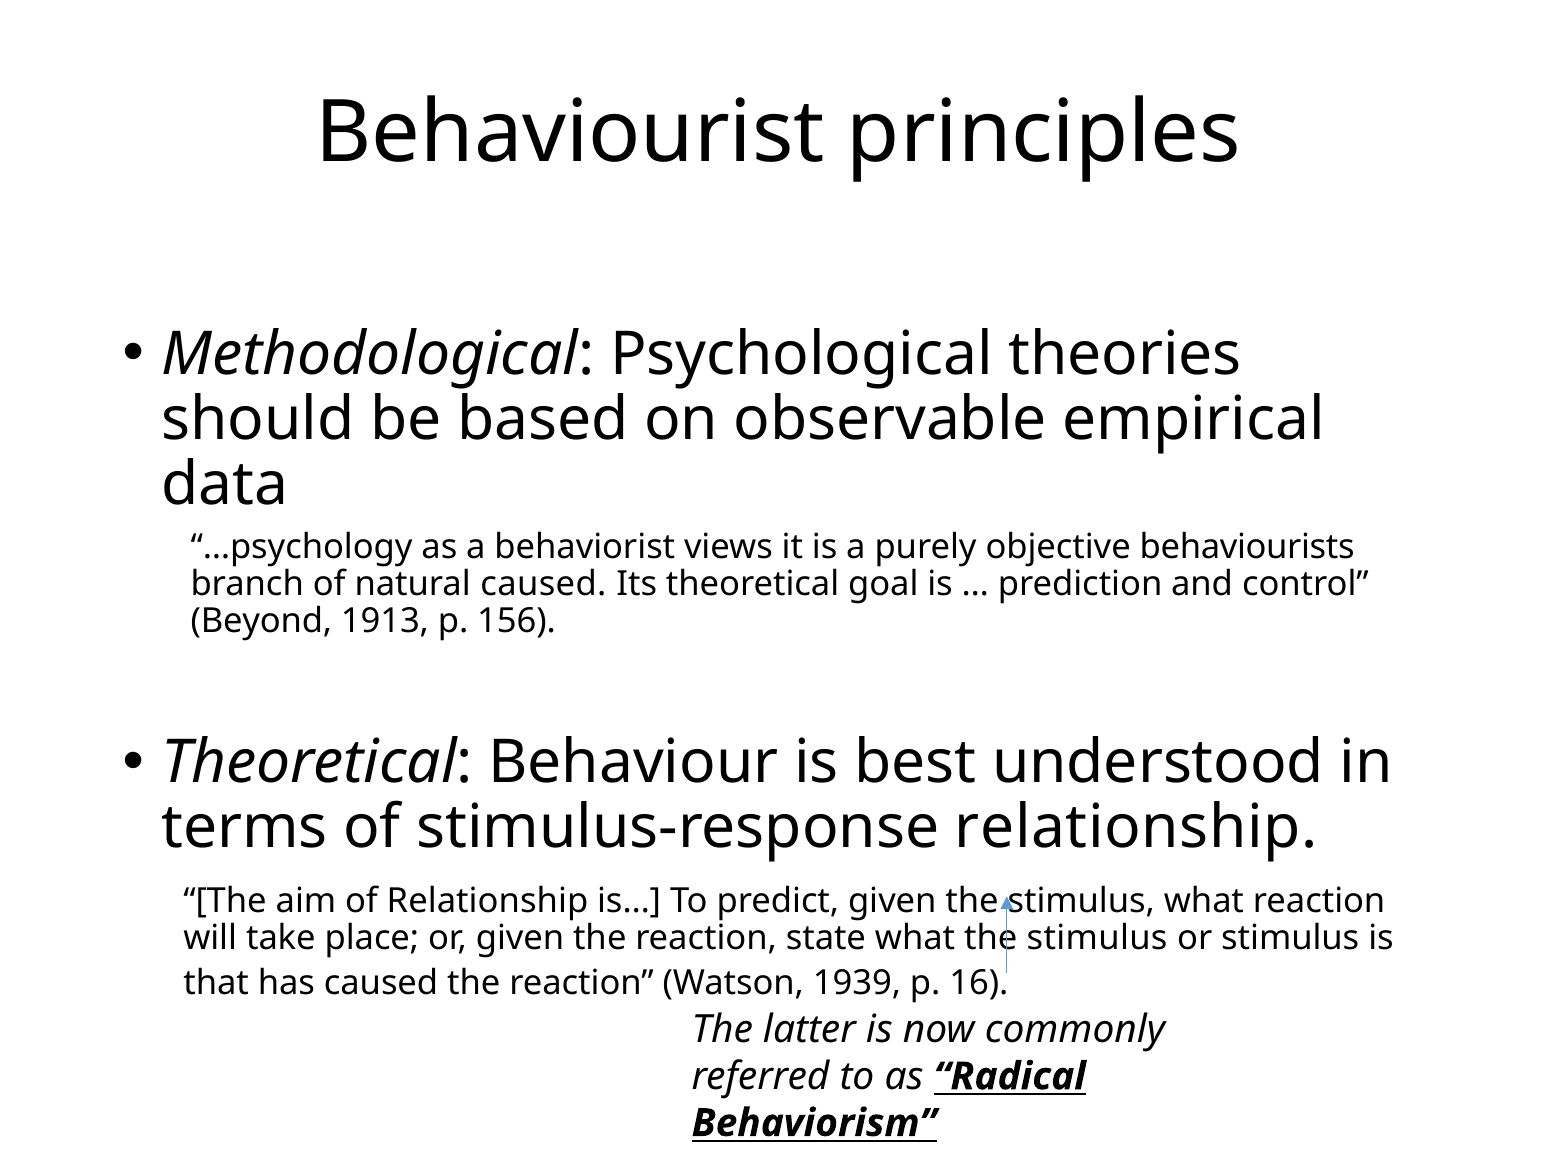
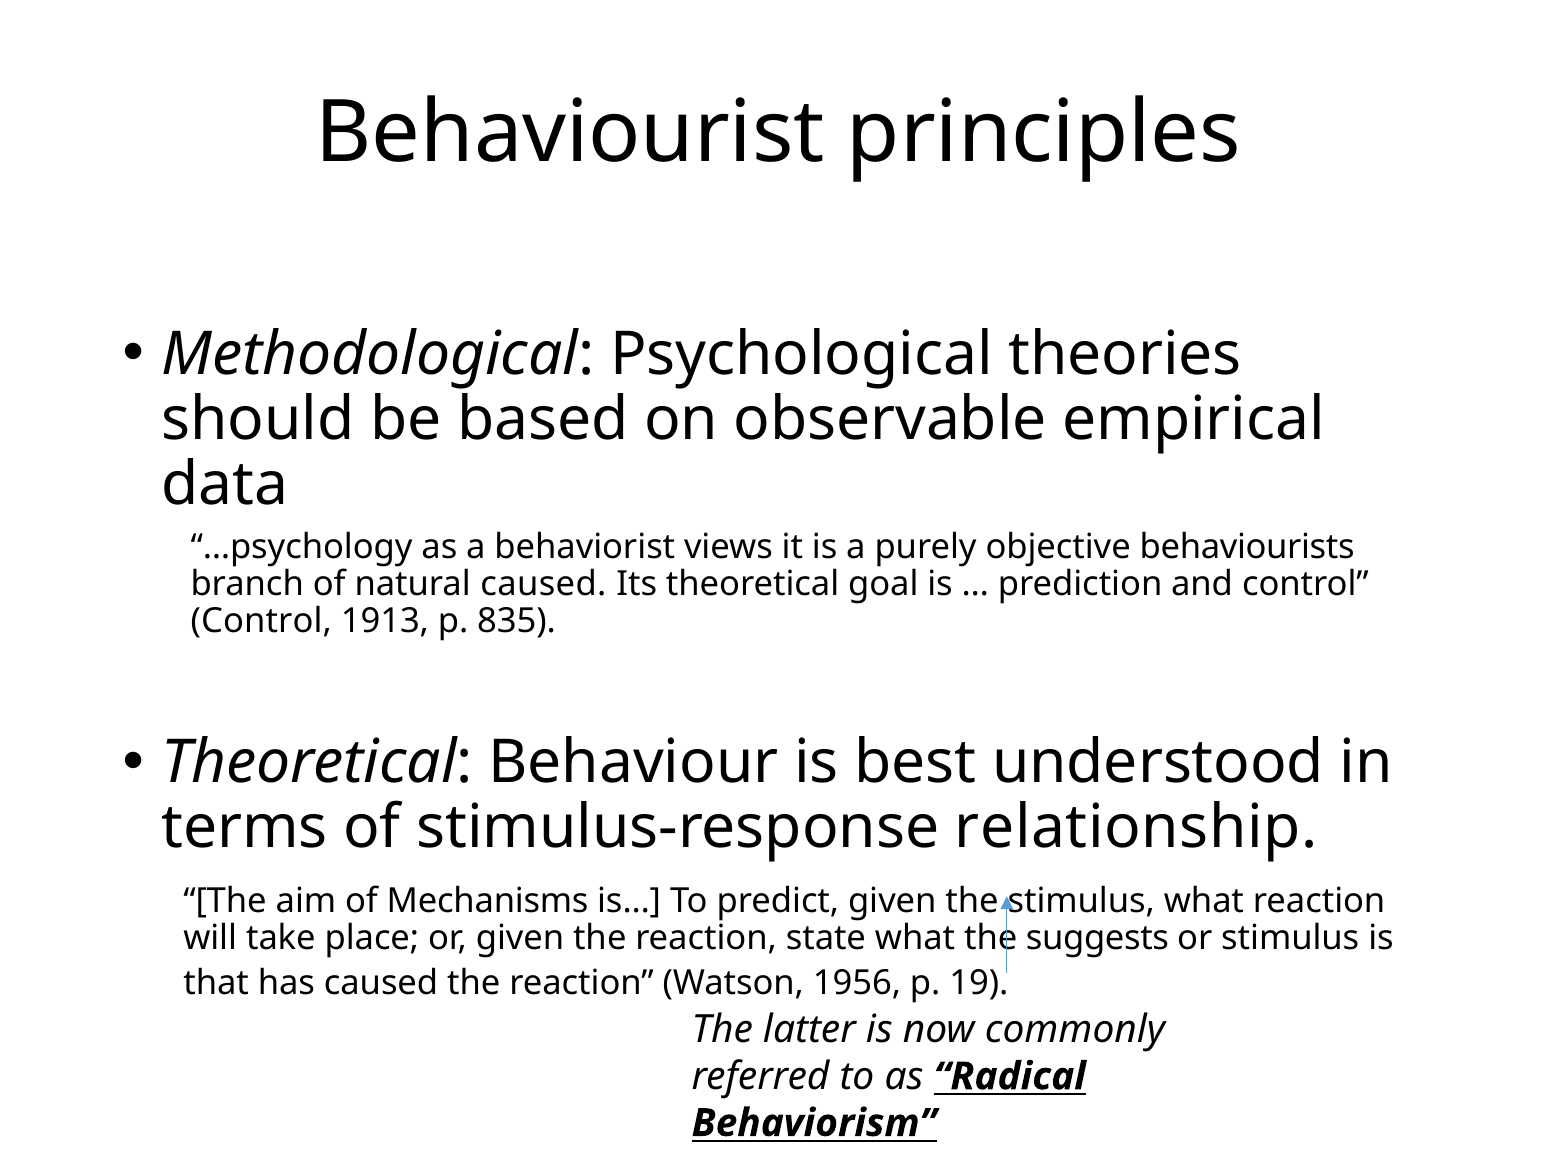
Beyond at (261, 622): Beyond -> Control
156: 156 -> 835
of Relationship: Relationship -> Mechanisms
what the stimulus: stimulus -> suggests
1939: 1939 -> 1956
16: 16 -> 19
